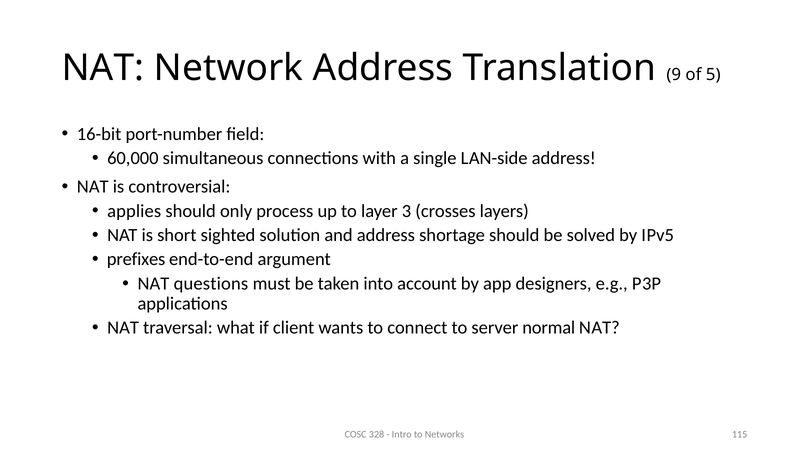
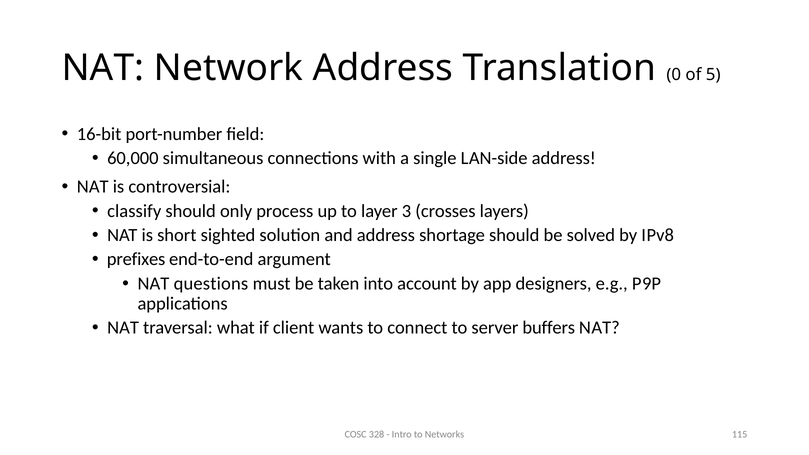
9: 9 -> 0
applies: applies -> classify
v 5: 5 -> 8
P 3: 3 -> 9
normal: normal -> buffers
